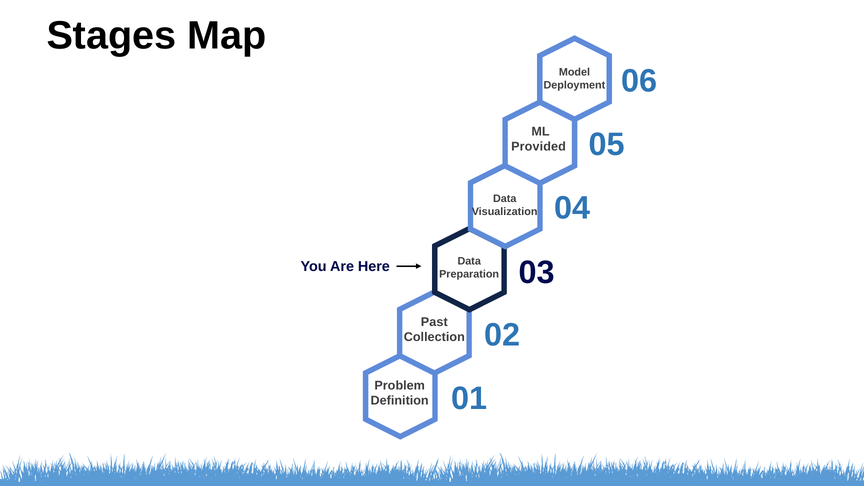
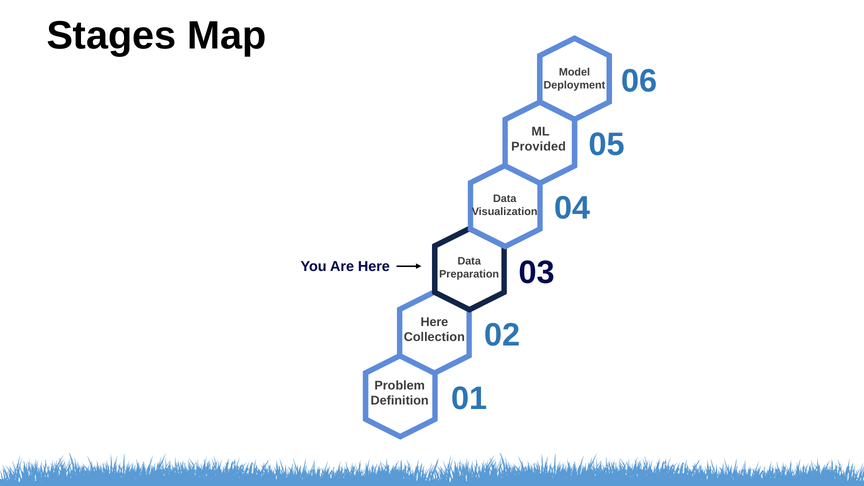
Past at (434, 322): Past -> Here
